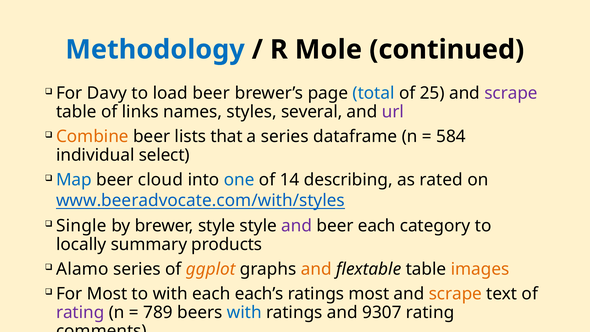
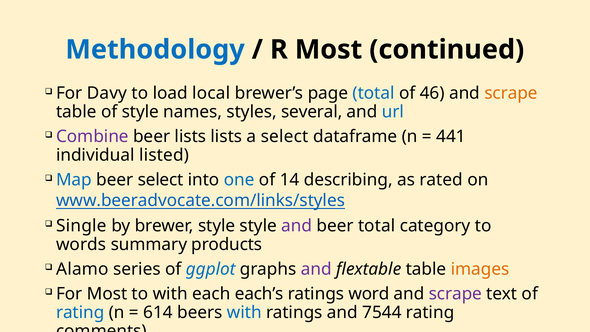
R Mole: Mole -> Most
load beer: beer -> local
25: 25 -> 46
scrape at (511, 93) colour: purple -> orange
of links: links -> style
url colour: purple -> blue
Combine colour: orange -> purple
lists that: that -> lists
a series: series -> select
584: 584 -> 441
individual select: select -> listed
beer cloud: cloud -> select
www.beeradvocate.com/with/styles: www.beeradvocate.com/with/styles -> www.beeradvocate.com/links/styles
beer each: each -> total
locally: locally -> words
ggplot colour: orange -> blue
and at (316, 269) colour: orange -> purple
ratings most: most -> word
scrape at (455, 294) colour: orange -> purple
rating at (80, 312) colour: purple -> blue
789: 789 -> 614
9307: 9307 -> 7544
